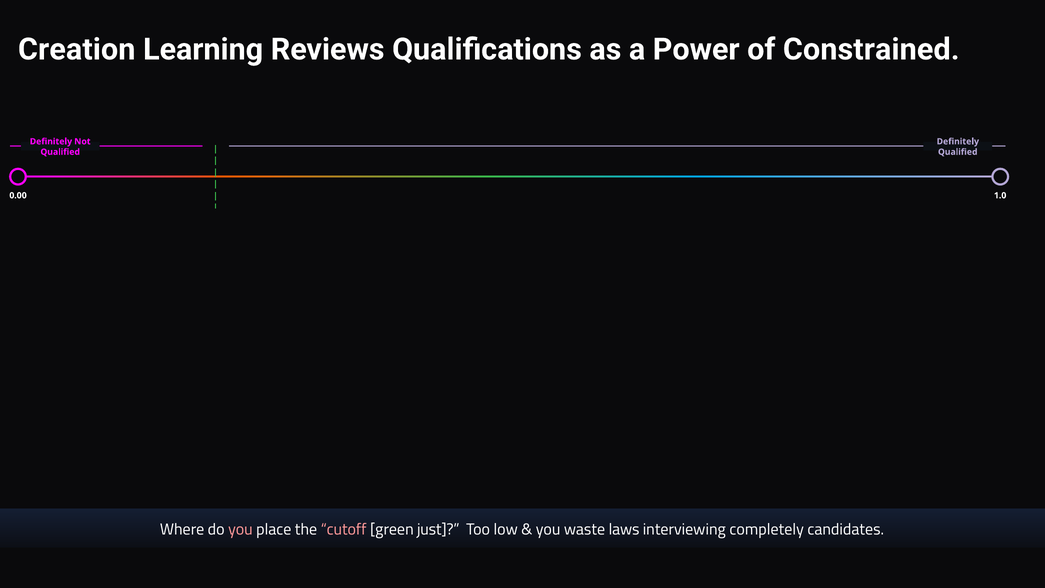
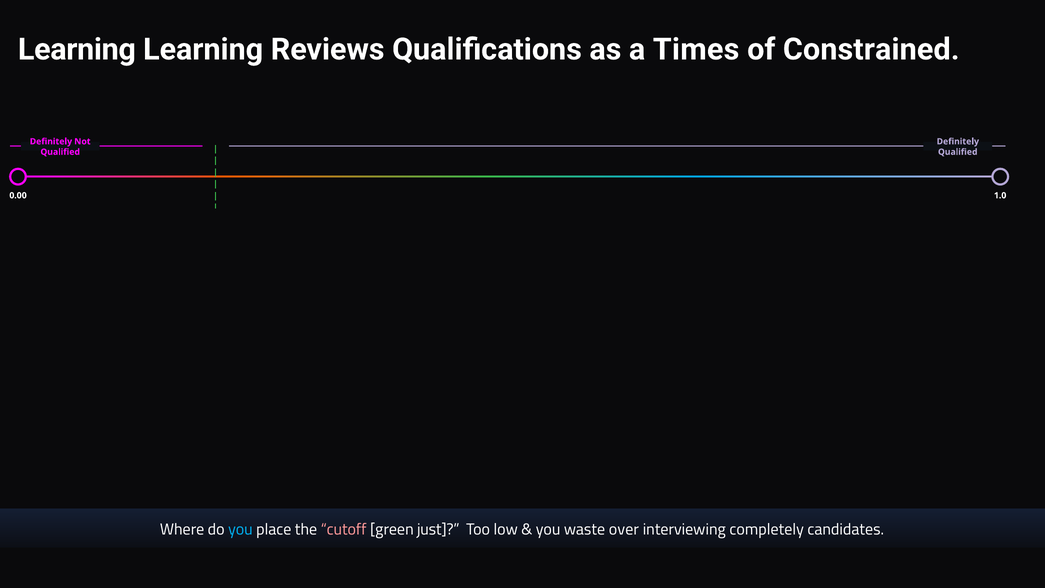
Creation at (77, 49): Creation -> Learning
Power: Power -> Times
you at (240, 529) colour: pink -> light blue
laws: laws -> over
